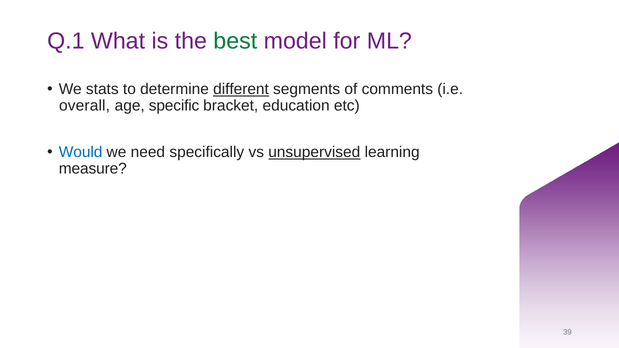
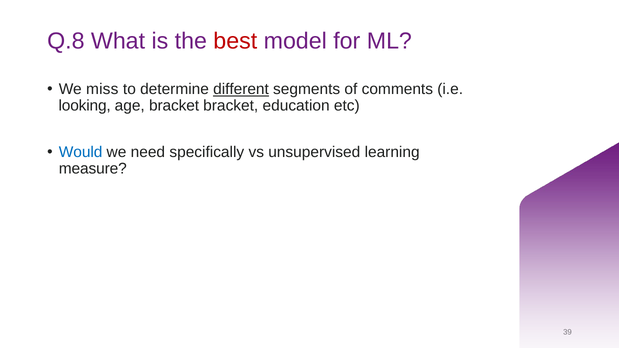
Q.1: Q.1 -> Q.8
best colour: green -> red
stats: stats -> miss
overall: overall -> looking
age specific: specific -> bracket
unsupervised underline: present -> none
